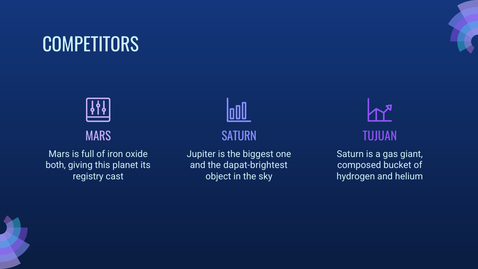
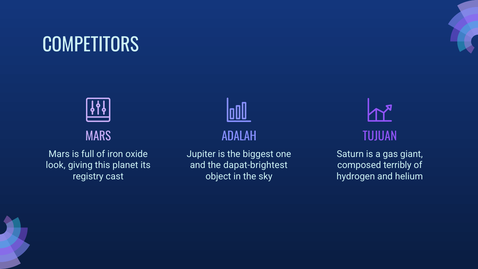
SATURN at (239, 137): SATURN -> ADALAH
both: both -> look
bucket: bucket -> terribly
